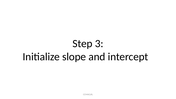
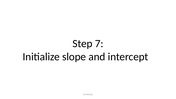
3: 3 -> 7
